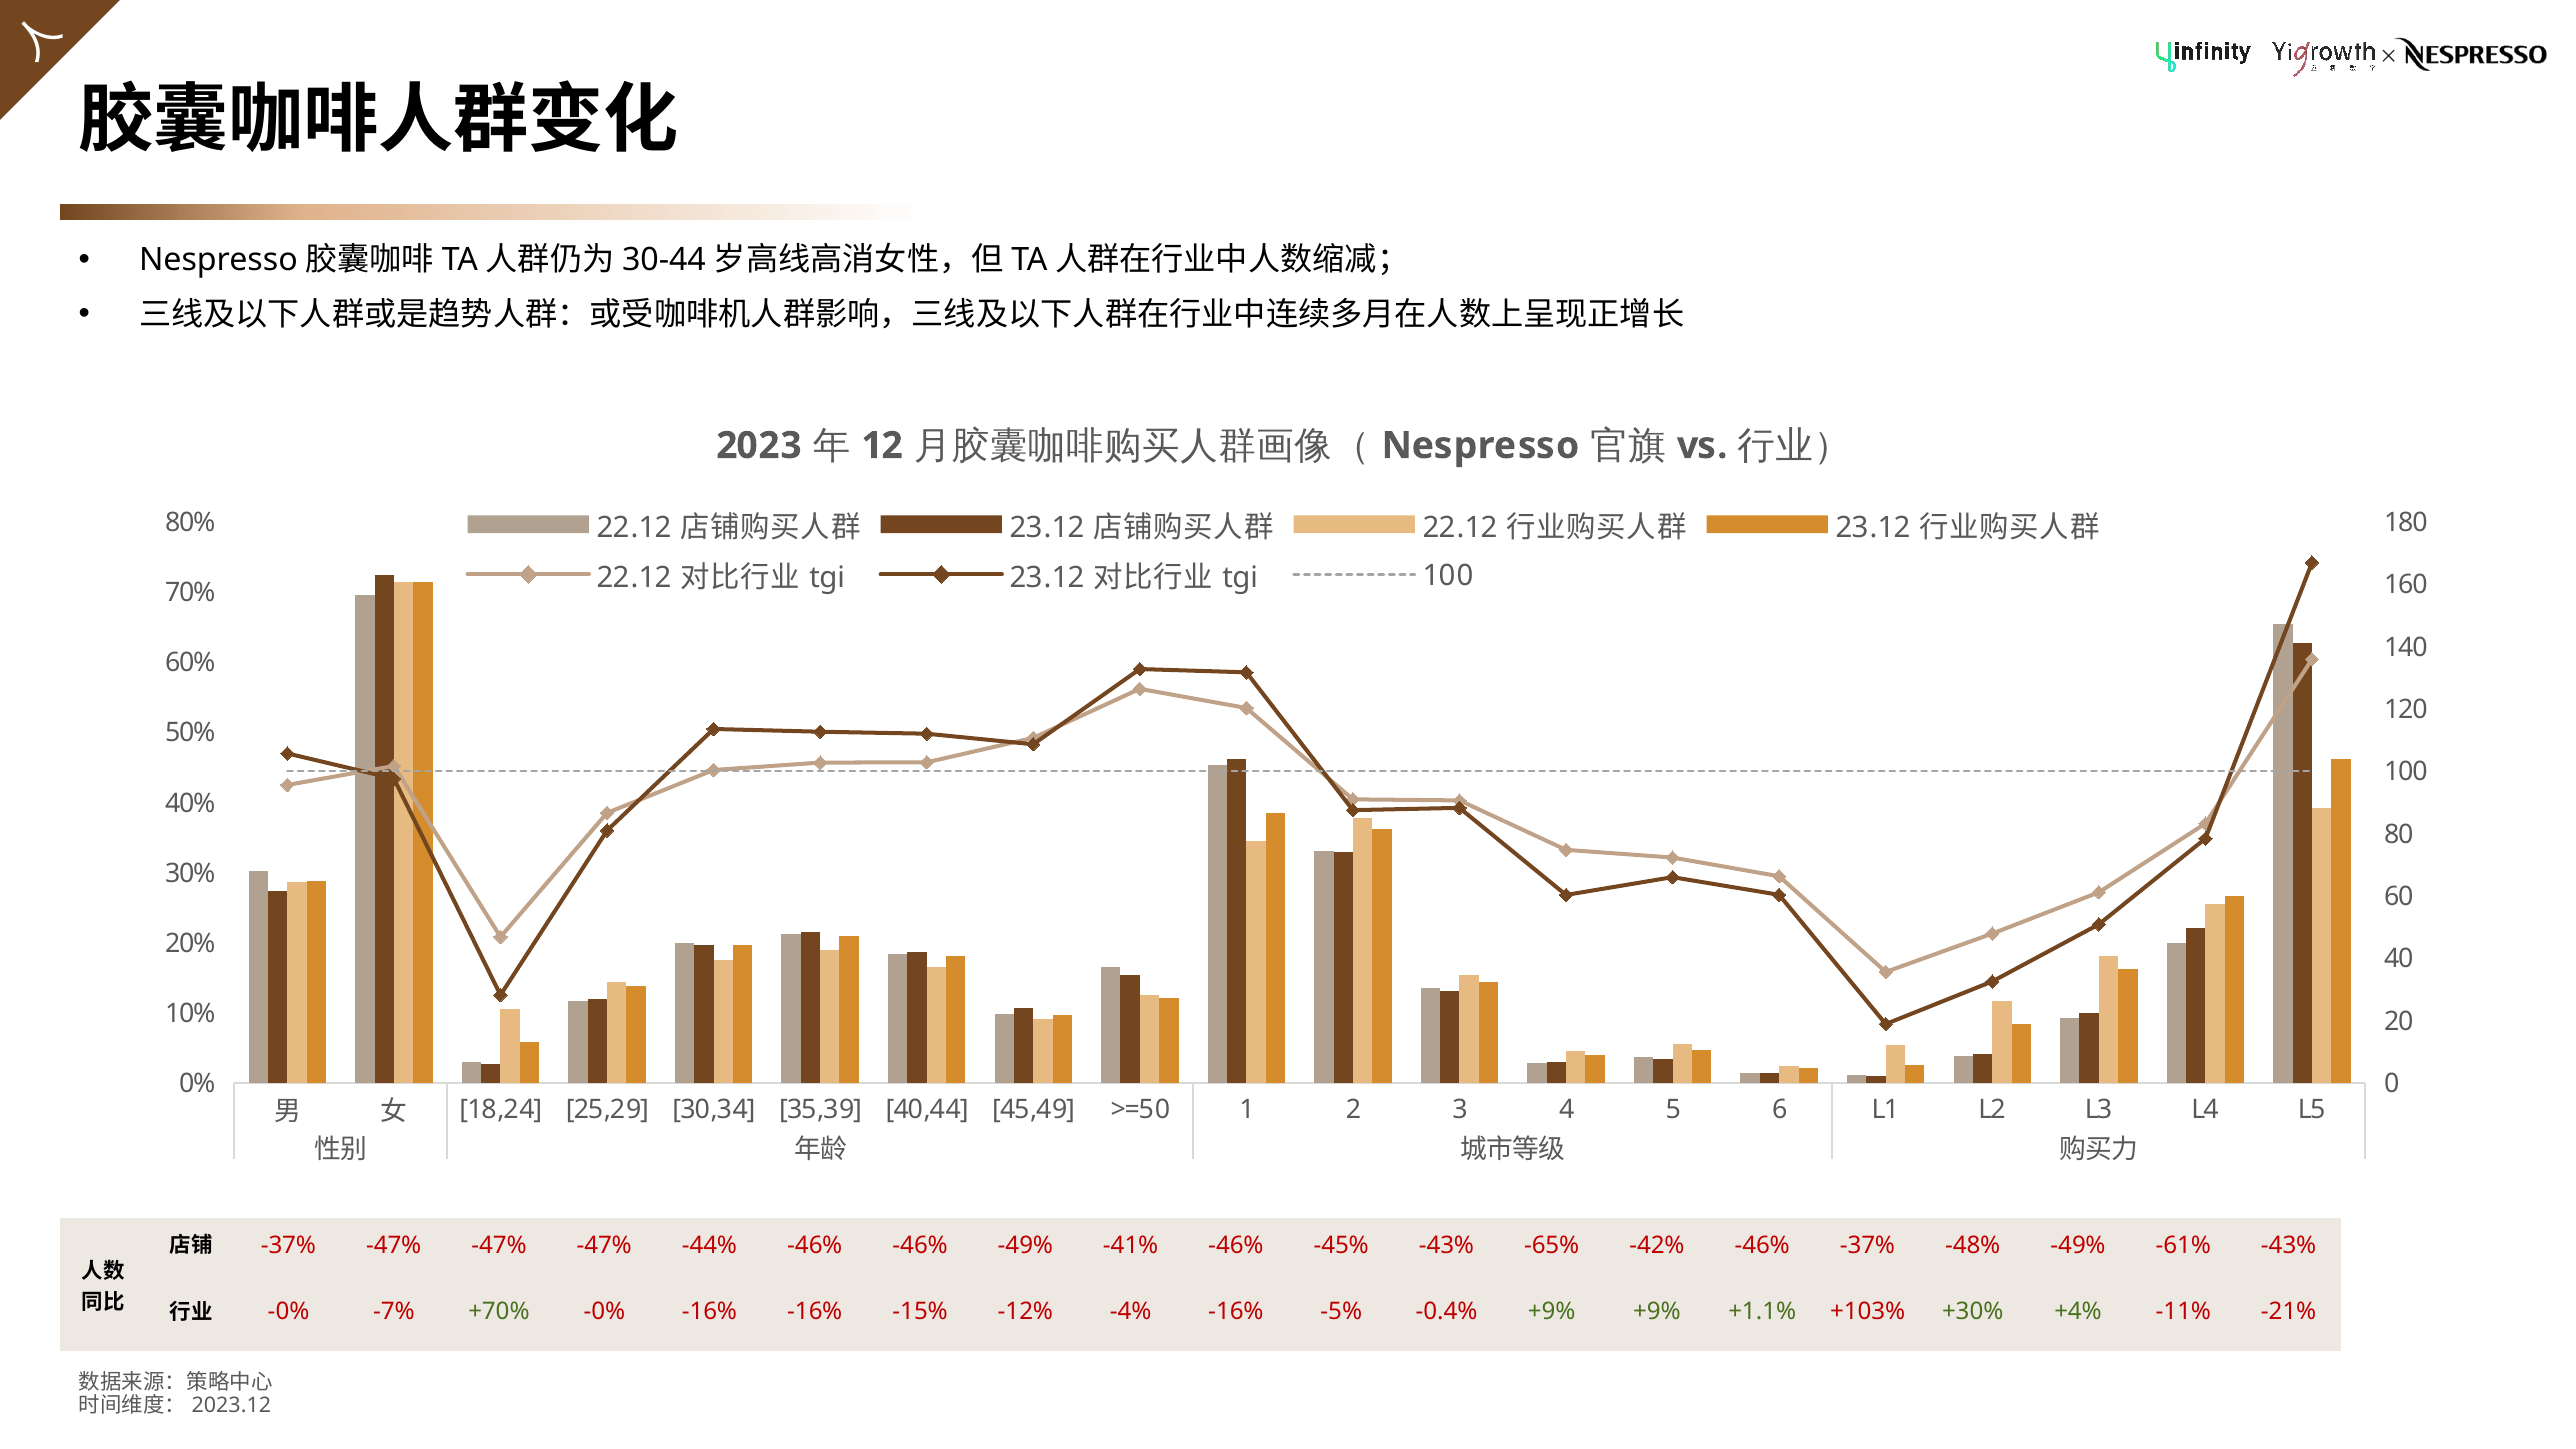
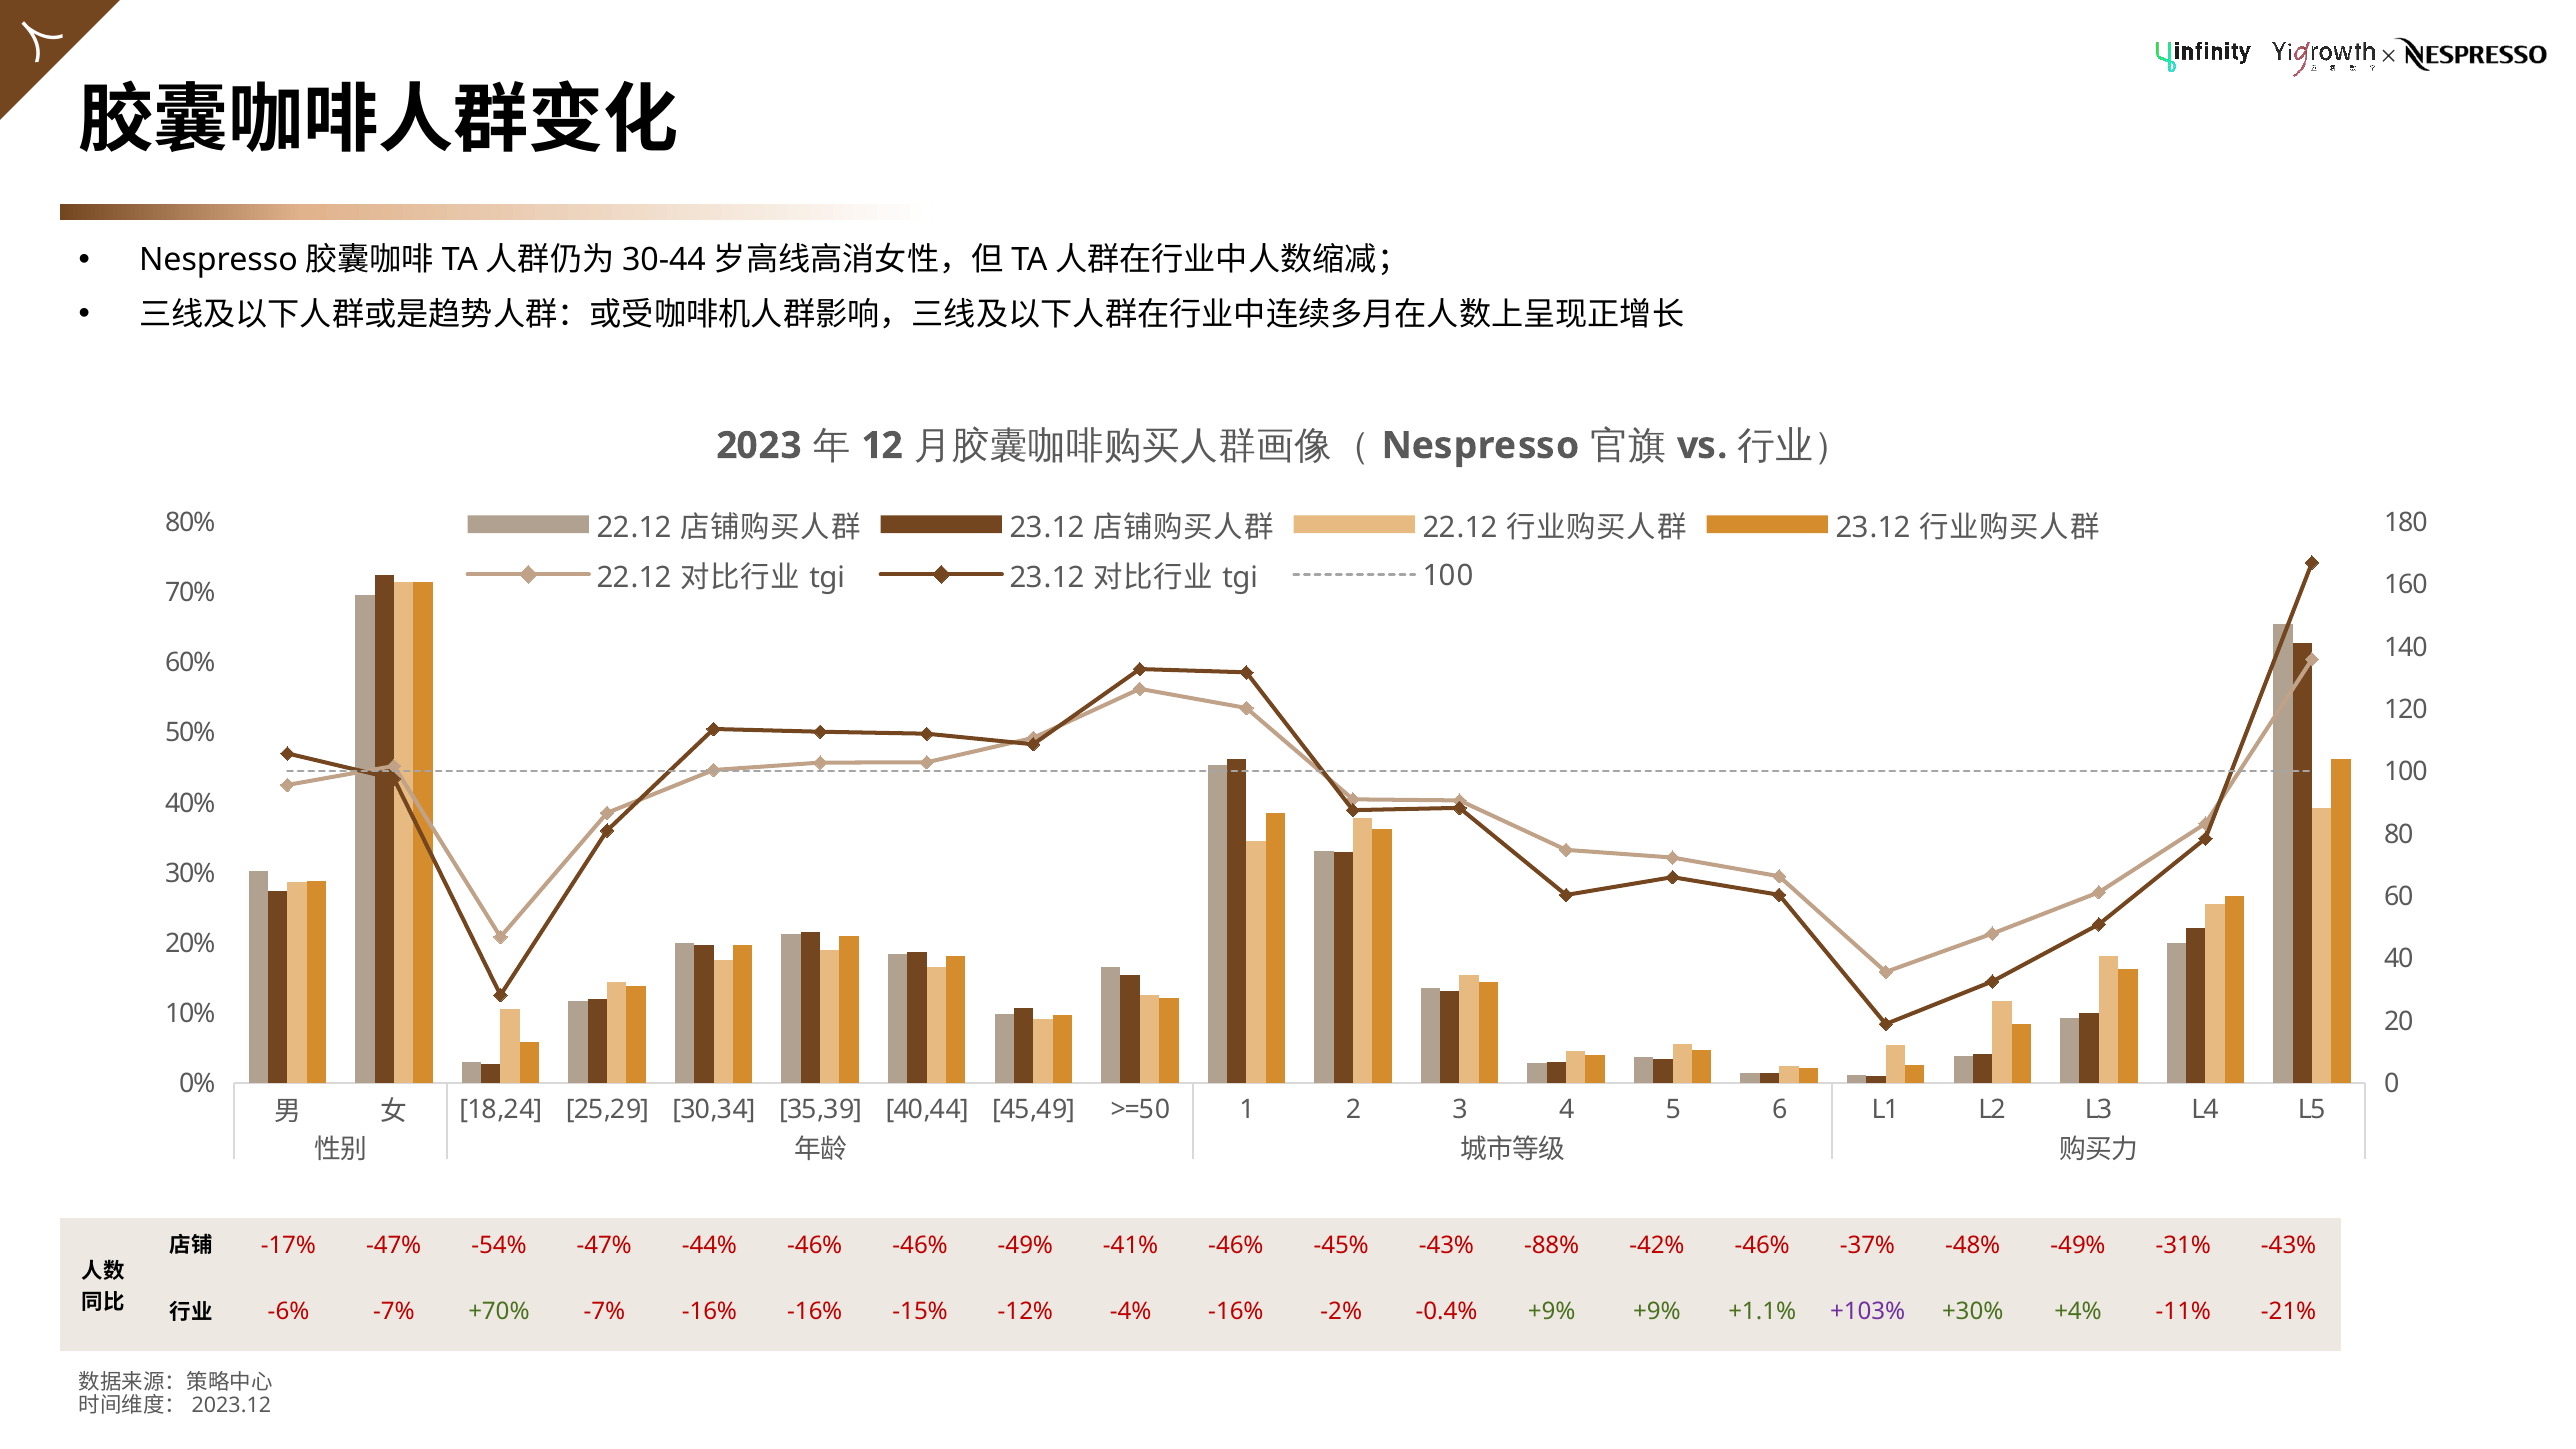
-37% at (288, 1246): -37% -> -17%
-47% at (499, 1246): -47% -> -54%
-65%: -65% -> -88%
-61%: -61% -> -31%
-0% at (289, 1312): -0% -> -6%
+70% -0%: -0% -> -7%
-5%: -5% -> -2%
+103% colour: red -> purple
